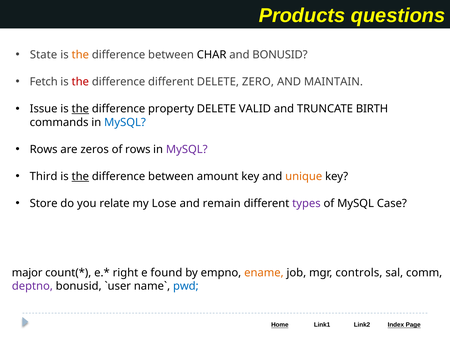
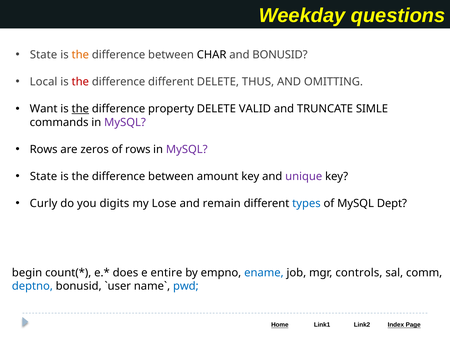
Products: Products -> Weekday
Fetch: Fetch -> Local
ZERO: ZERO -> THUS
MAINTAIN: MAINTAIN -> OMITTING
Issue: Issue -> Want
BIRTH: BIRTH -> SIMLE
MySQL at (125, 122) colour: blue -> purple
Third at (44, 176): Third -> State
the at (80, 176) underline: present -> none
unique colour: orange -> purple
Store: Store -> Curly
relate: relate -> digits
types colour: purple -> blue
Case: Case -> Dept
major: major -> begin
right: right -> does
found: found -> entire
ename colour: orange -> blue
deptno colour: purple -> blue
